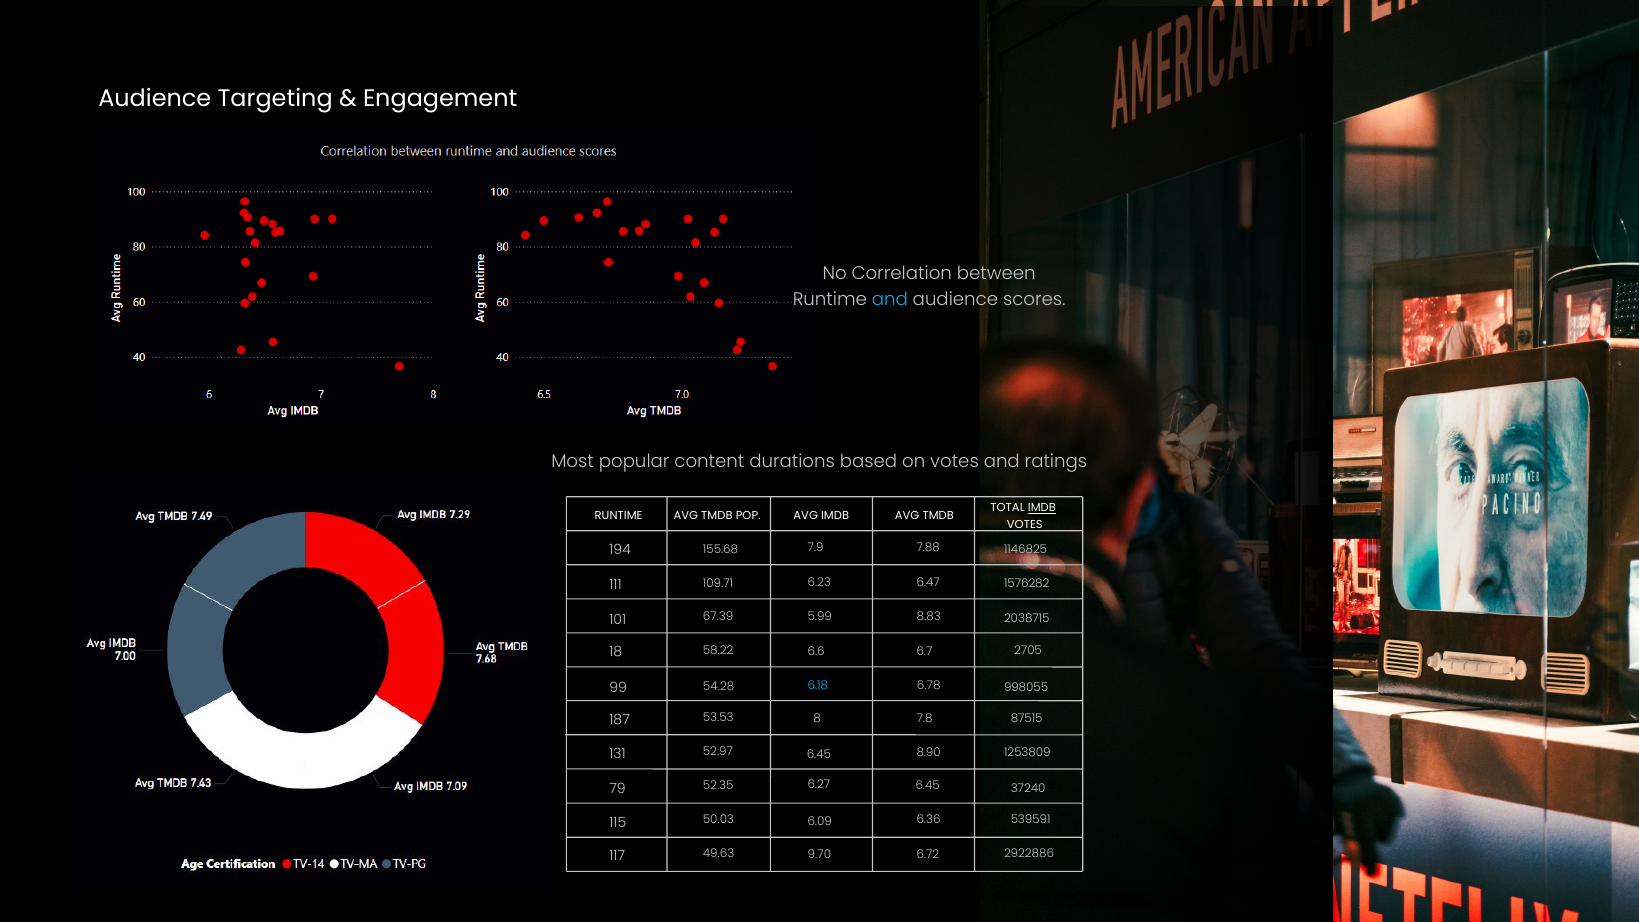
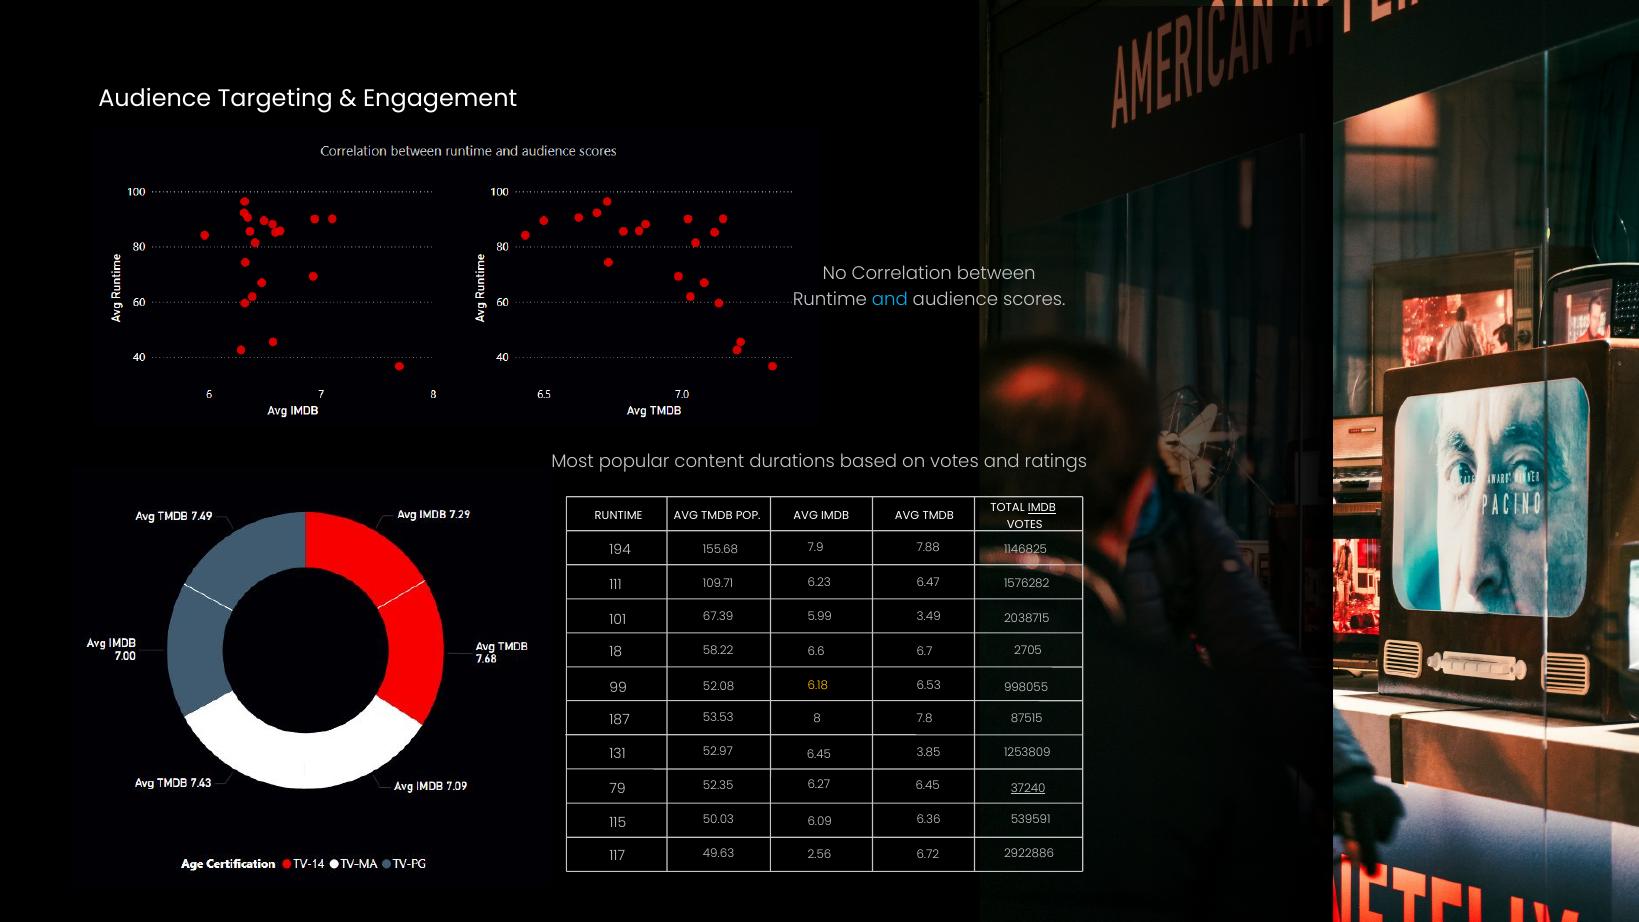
8.83: 8.83 -> 3.49
6.18 colour: light blue -> yellow
6.78: 6.78 -> 6.53
54.28: 54.28 -> 52.08
8.90: 8.90 -> 3.85
37240 underline: none -> present
9.70: 9.70 -> 2.56
